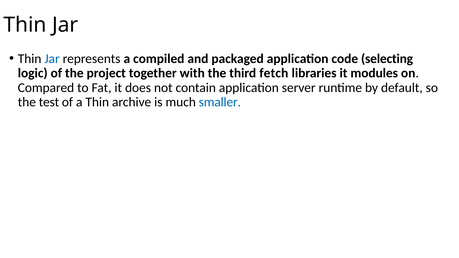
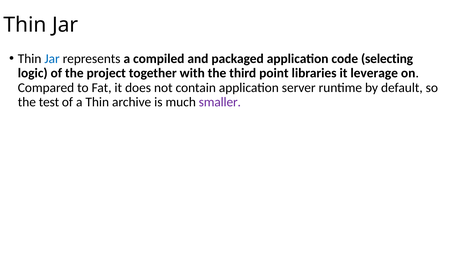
fetch: fetch -> point
modules: modules -> leverage
smaller colour: blue -> purple
